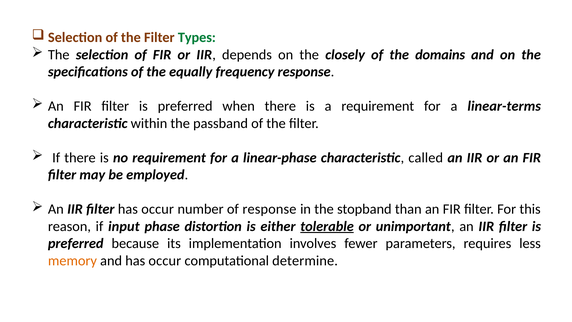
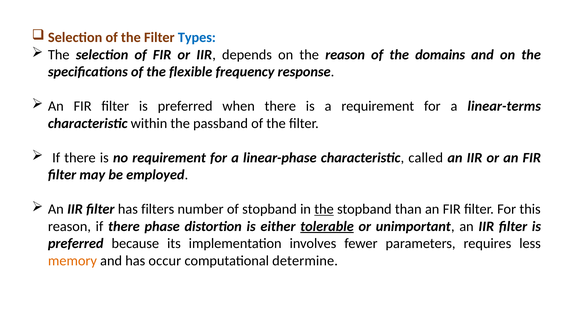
Types colour: green -> blue
the closely: closely -> reason
equally: equally -> flexible
filter has occur: occur -> filters
of response: response -> stopband
the at (324, 209) underline: none -> present
reason if input: input -> there
